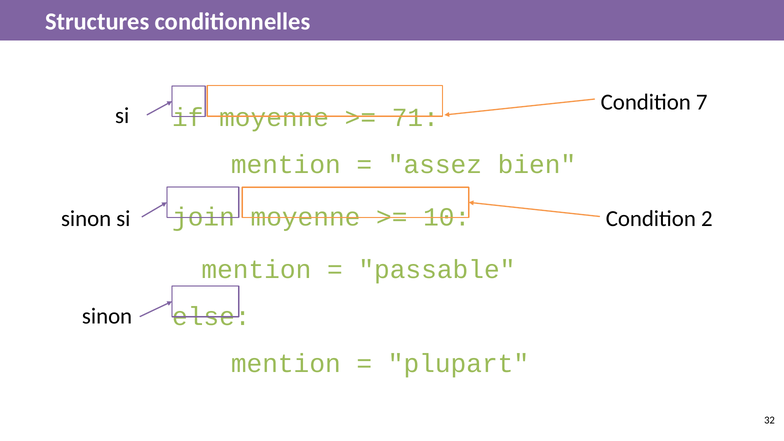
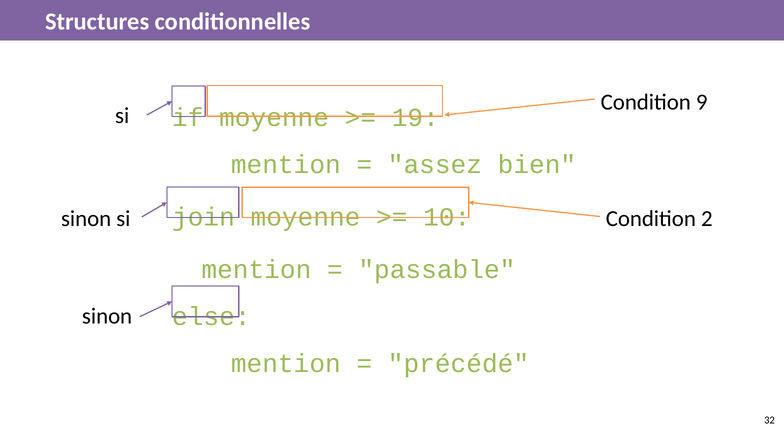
7: 7 -> 9
71: 71 -> 19
plupart: plupart -> précédé
